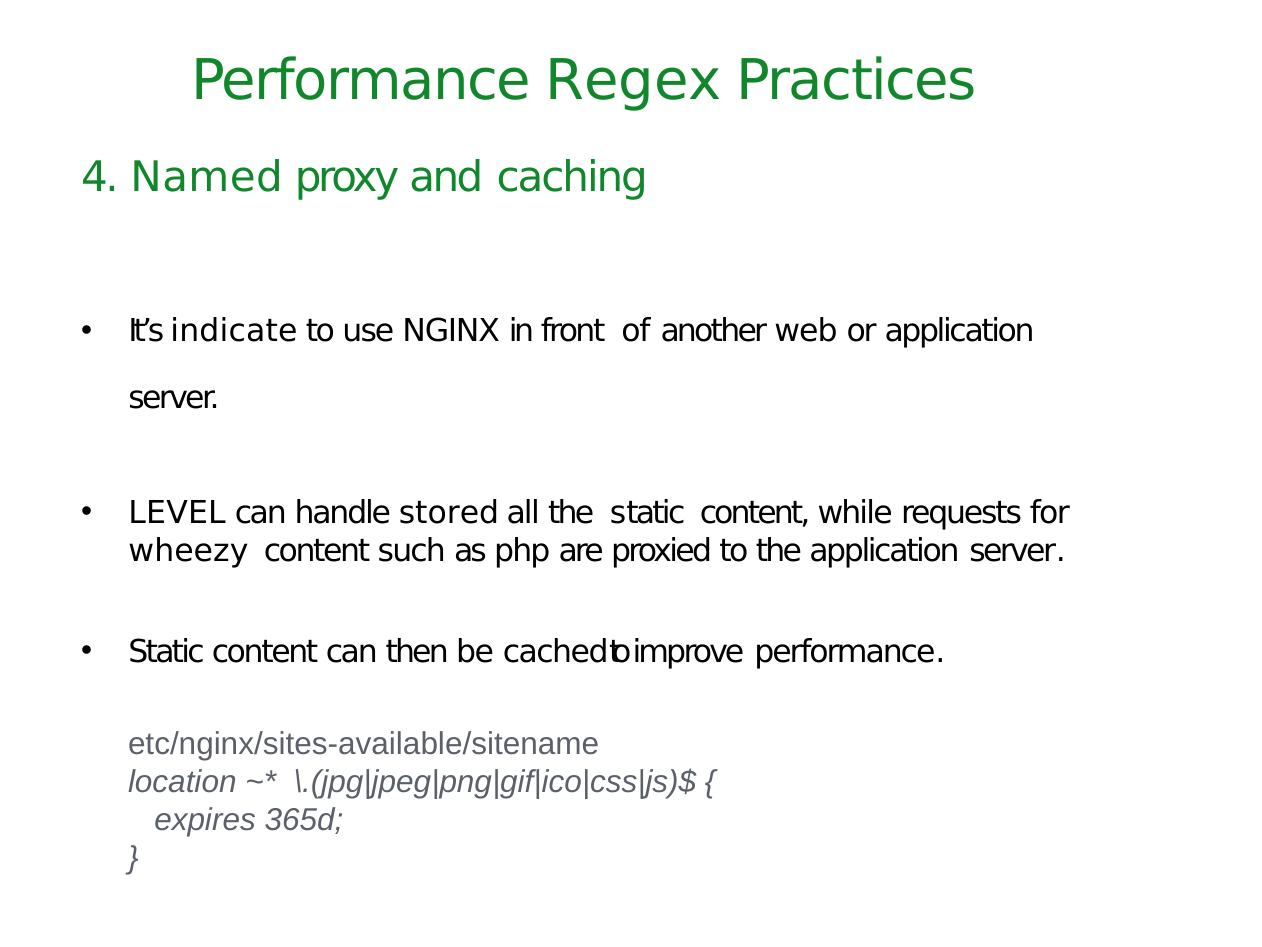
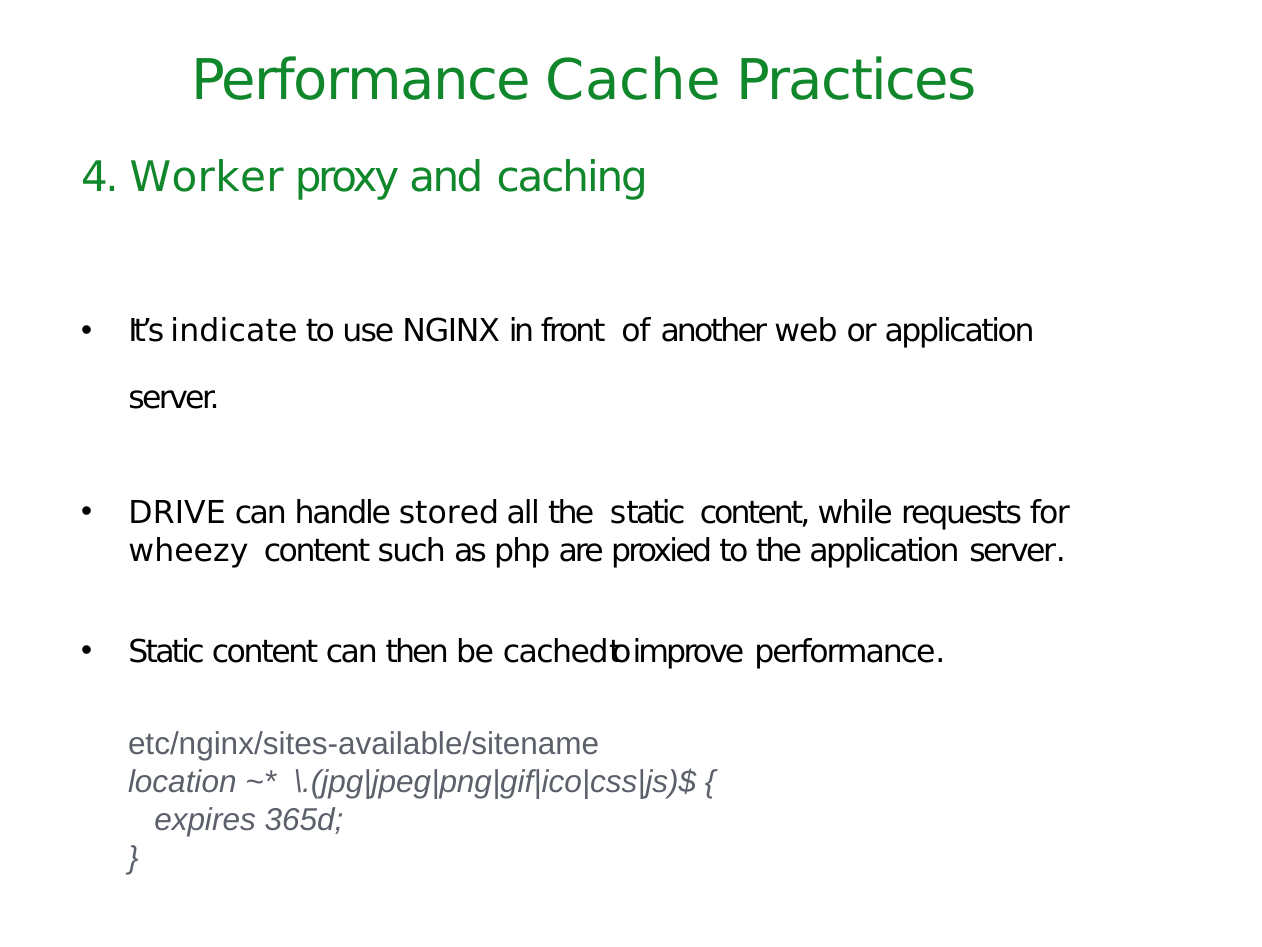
Regex: Regex -> Cache
Named: Named -> Worker
LEVEL: LEVEL -> DRIVE
